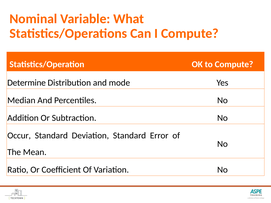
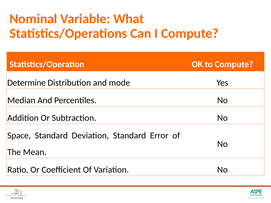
Occur: Occur -> Space
